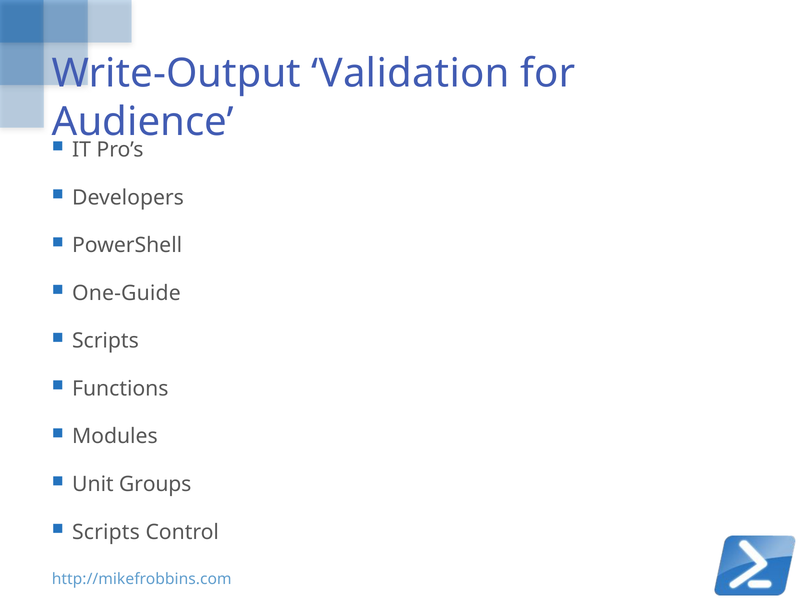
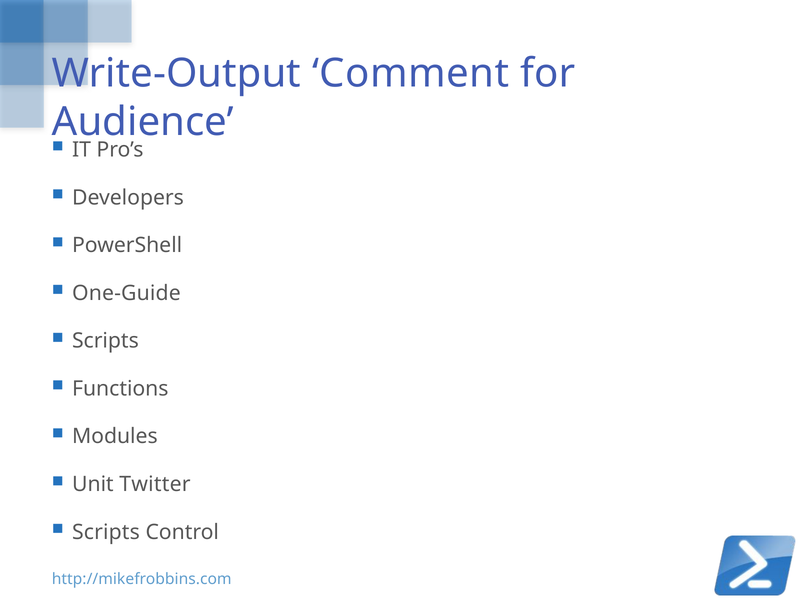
Validation: Validation -> Comment
Groups: Groups -> Twitter
